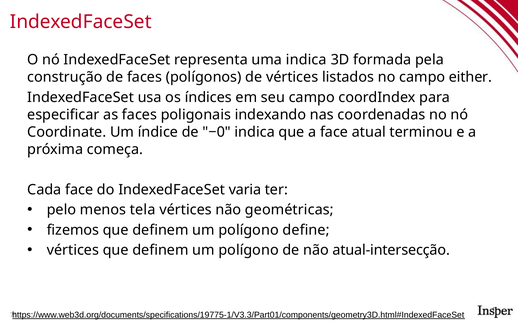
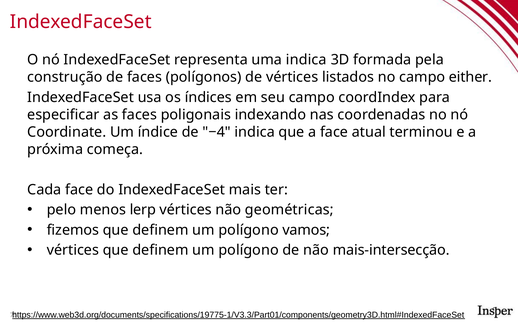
−0: −0 -> −4
varia: varia -> mais
tela: tela -> lerp
define: define -> vamos
atual-intersecção: atual-intersecção -> mais-intersecção
